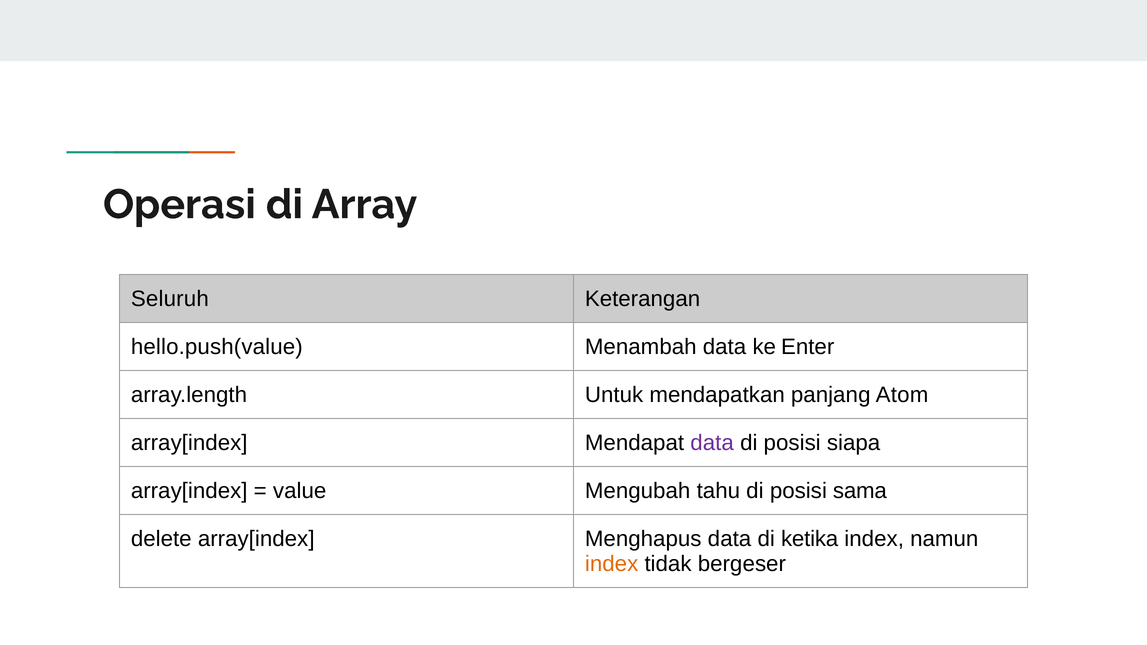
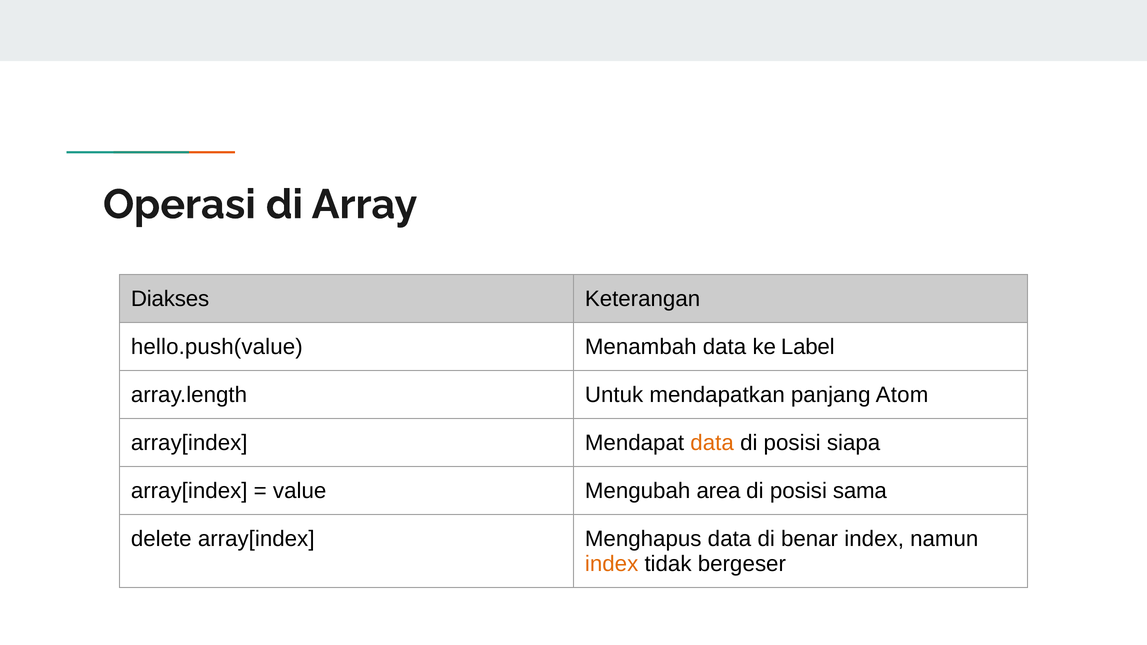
Seluruh: Seluruh -> Diakses
Enter: Enter -> Label
data at (712, 443) colour: purple -> orange
tahu: tahu -> area
ketika: ketika -> benar
